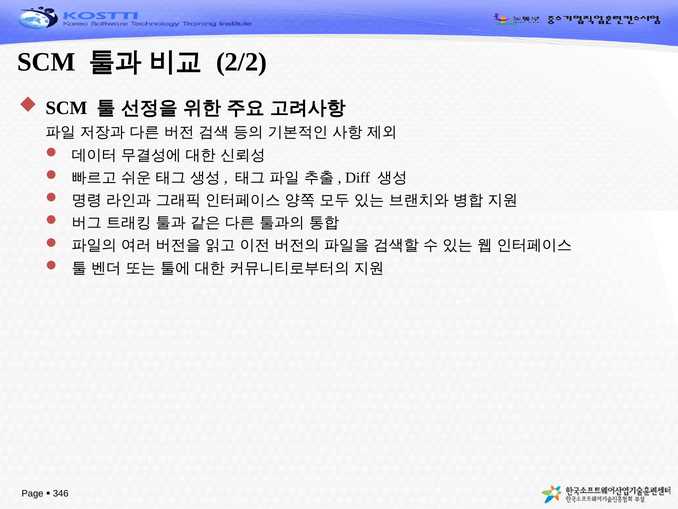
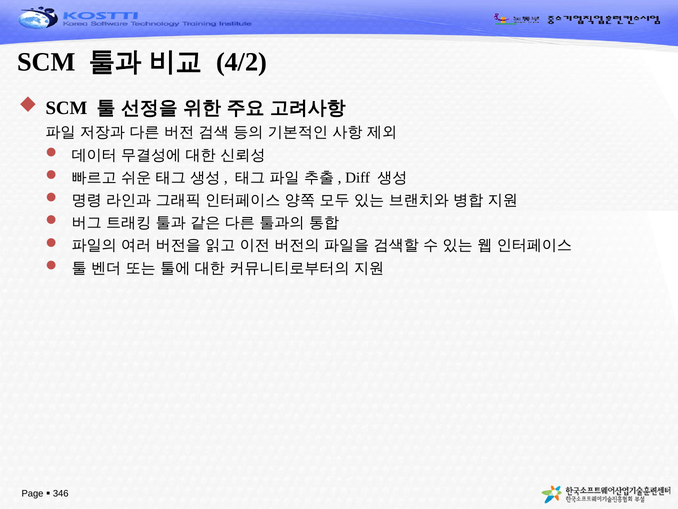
2/2: 2/2 -> 4/2
